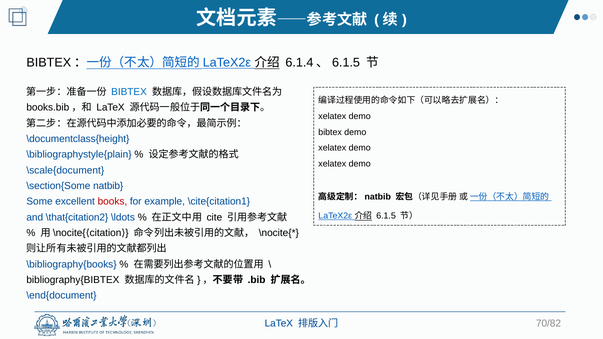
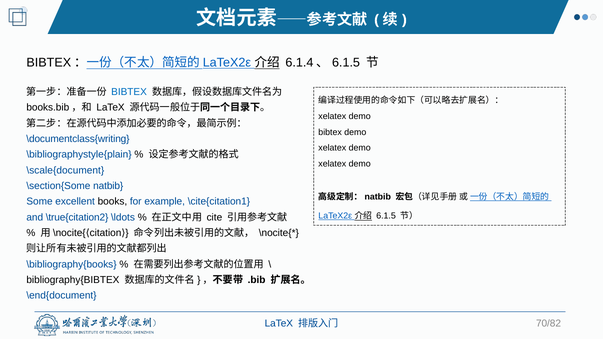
\documentclass{height: \documentclass{height -> \documentclass{writing
books colour: red -> black
\that{citation2: \that{citation2 -> \true{citation2
